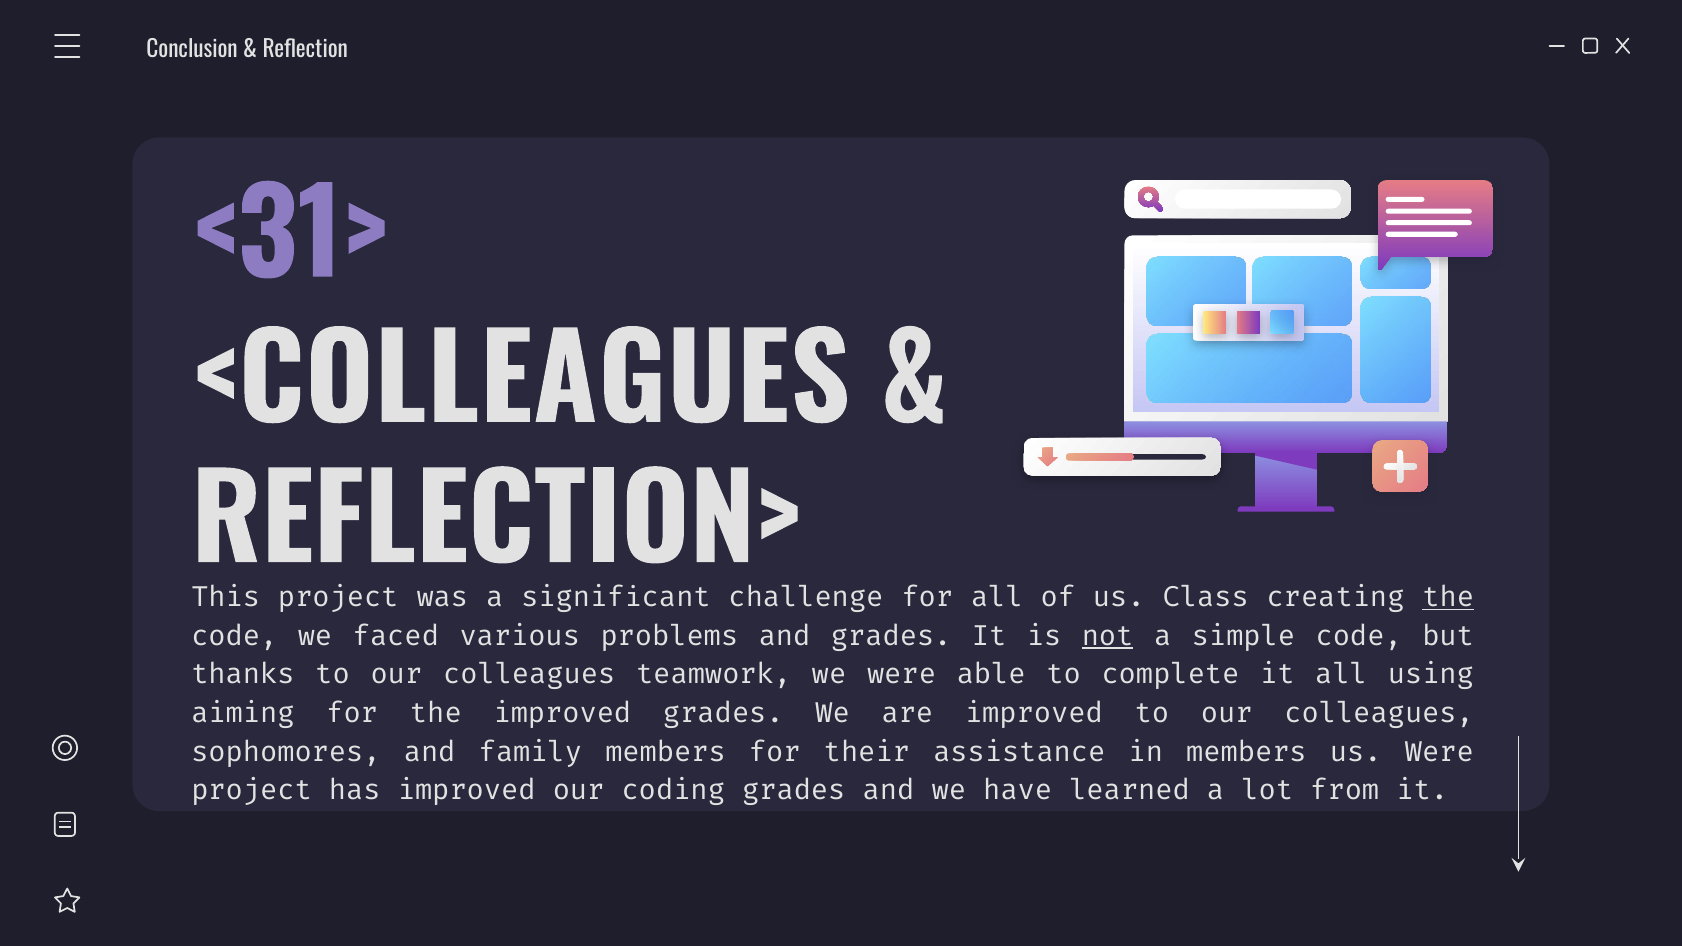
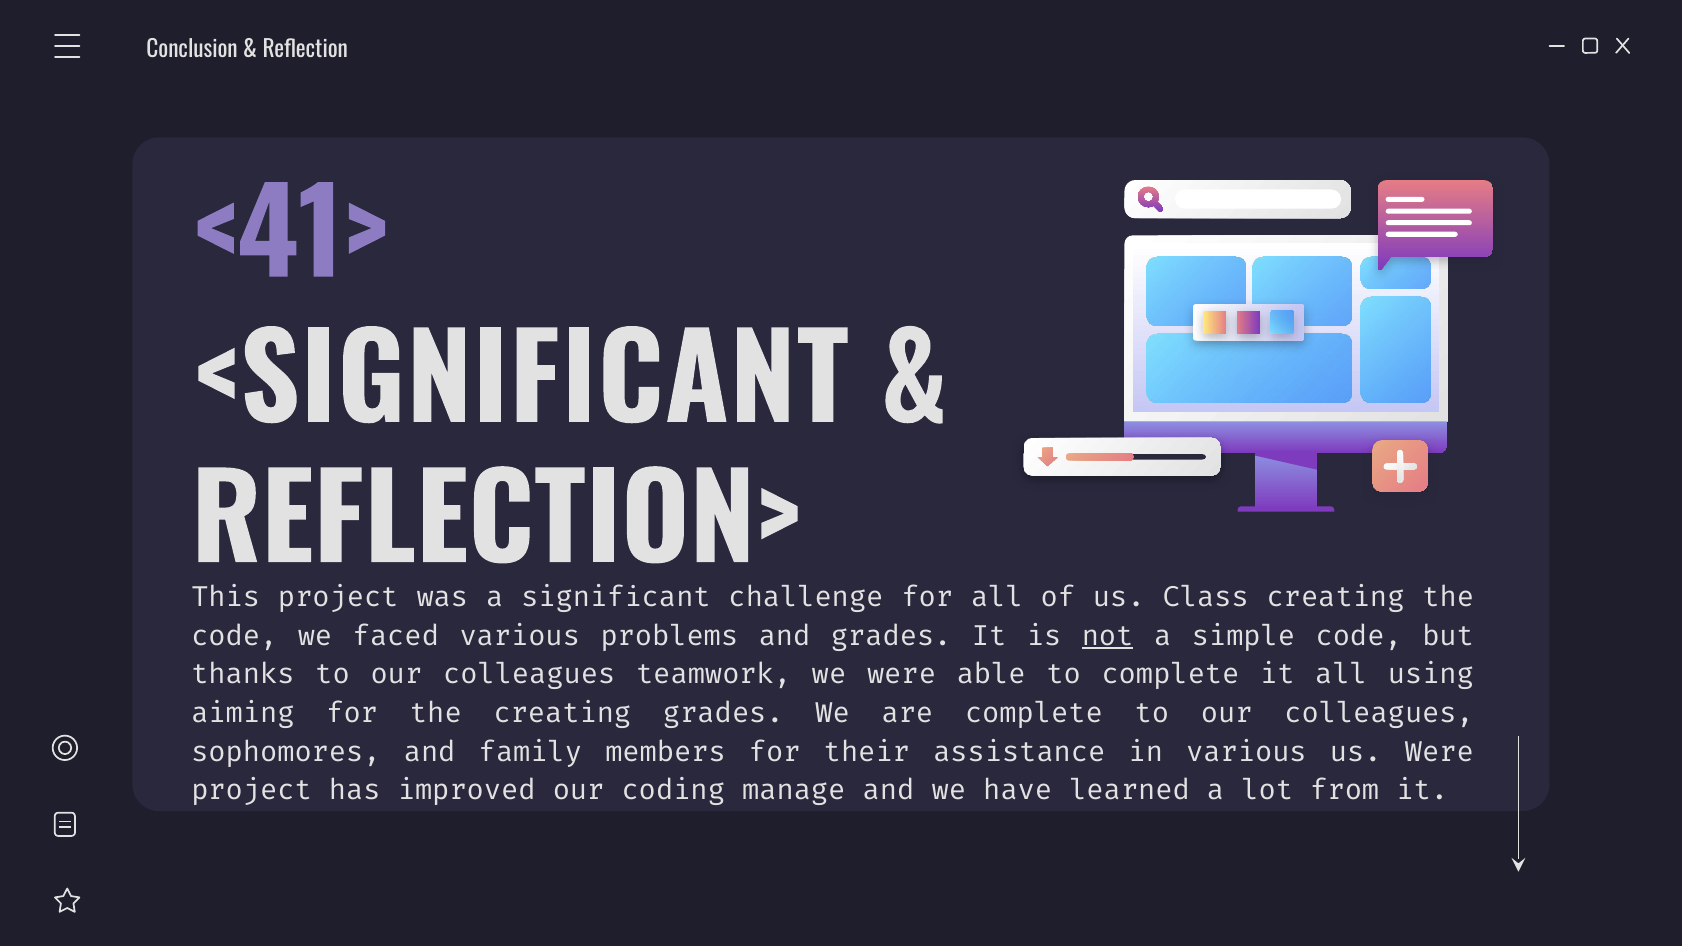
<31>: <31> -> <41>
<COLLEAGUES: <COLLEAGUES -> <SIGNIFICANT
the at (1448, 597) underline: present -> none
the improved: improved -> creating
are improved: improved -> complete
in members: members -> various
coding grades: grades -> manage
